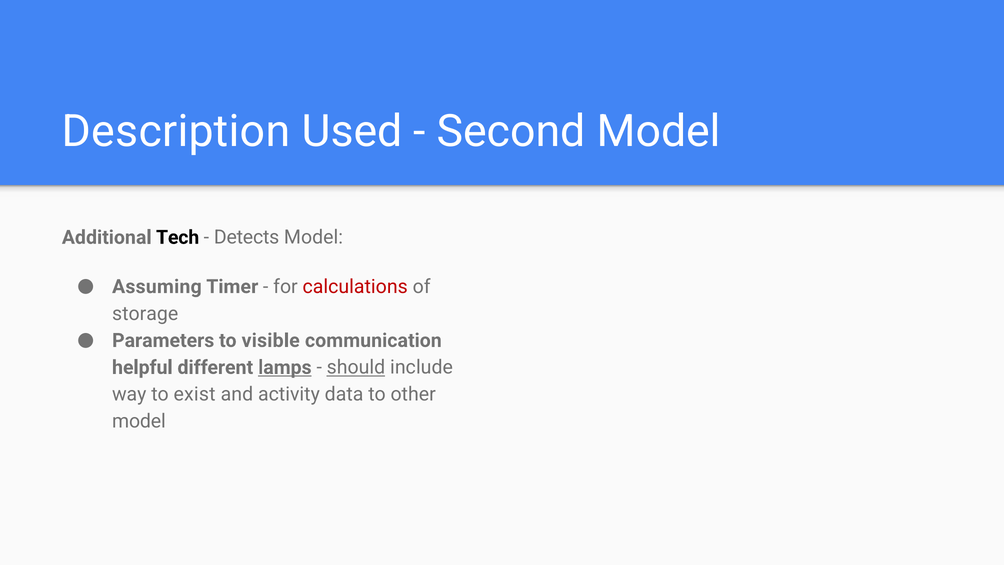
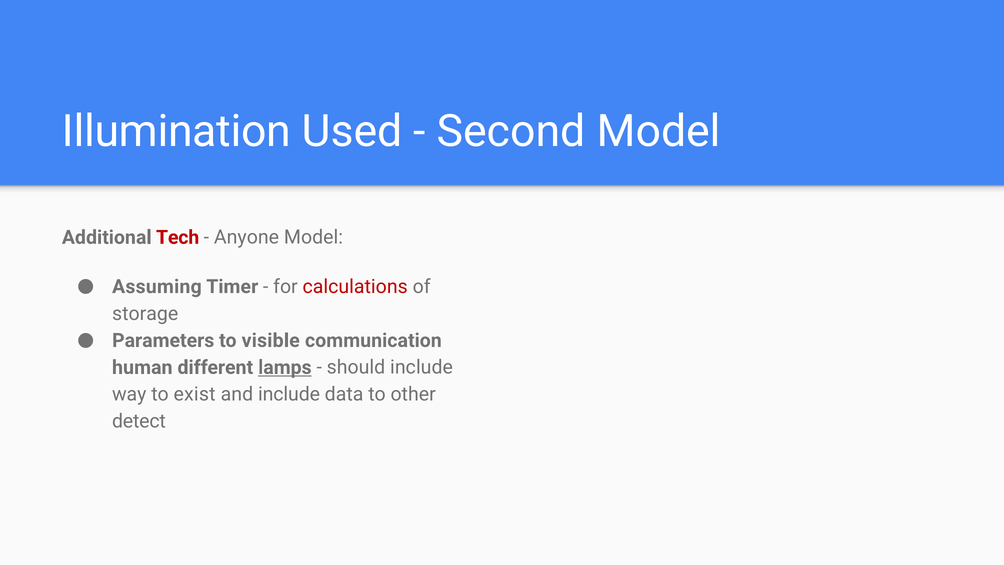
Description: Description -> Illumination
Tech colour: black -> red
Detects: Detects -> Anyone
helpful: helpful -> human
should underline: present -> none
and activity: activity -> include
model at (139, 421): model -> detect
